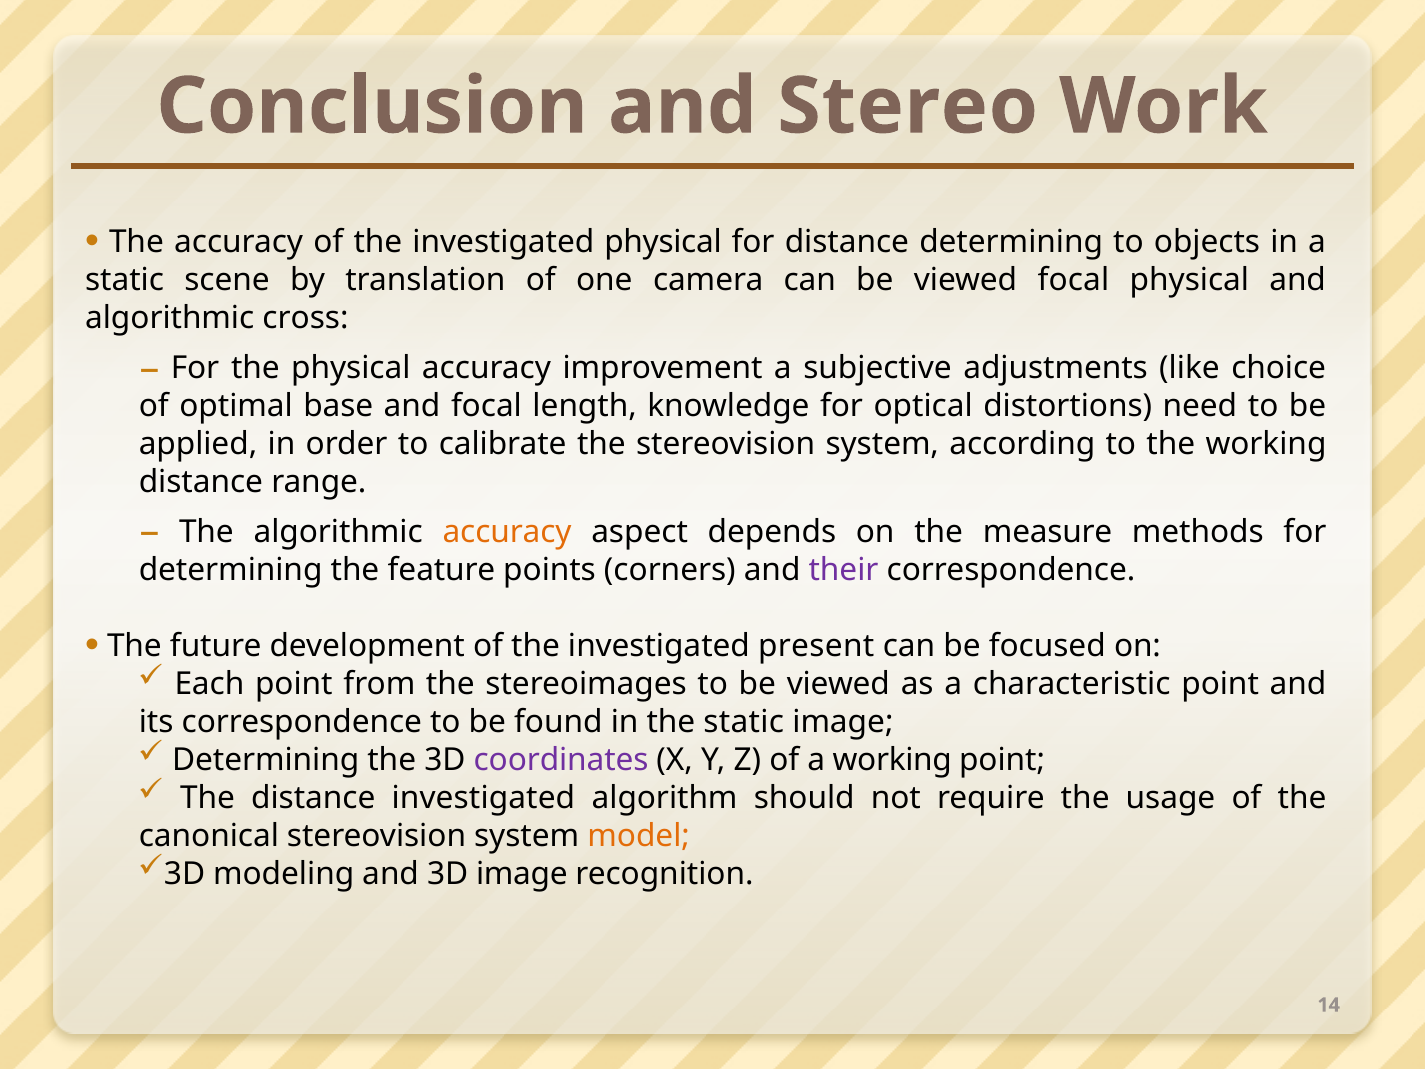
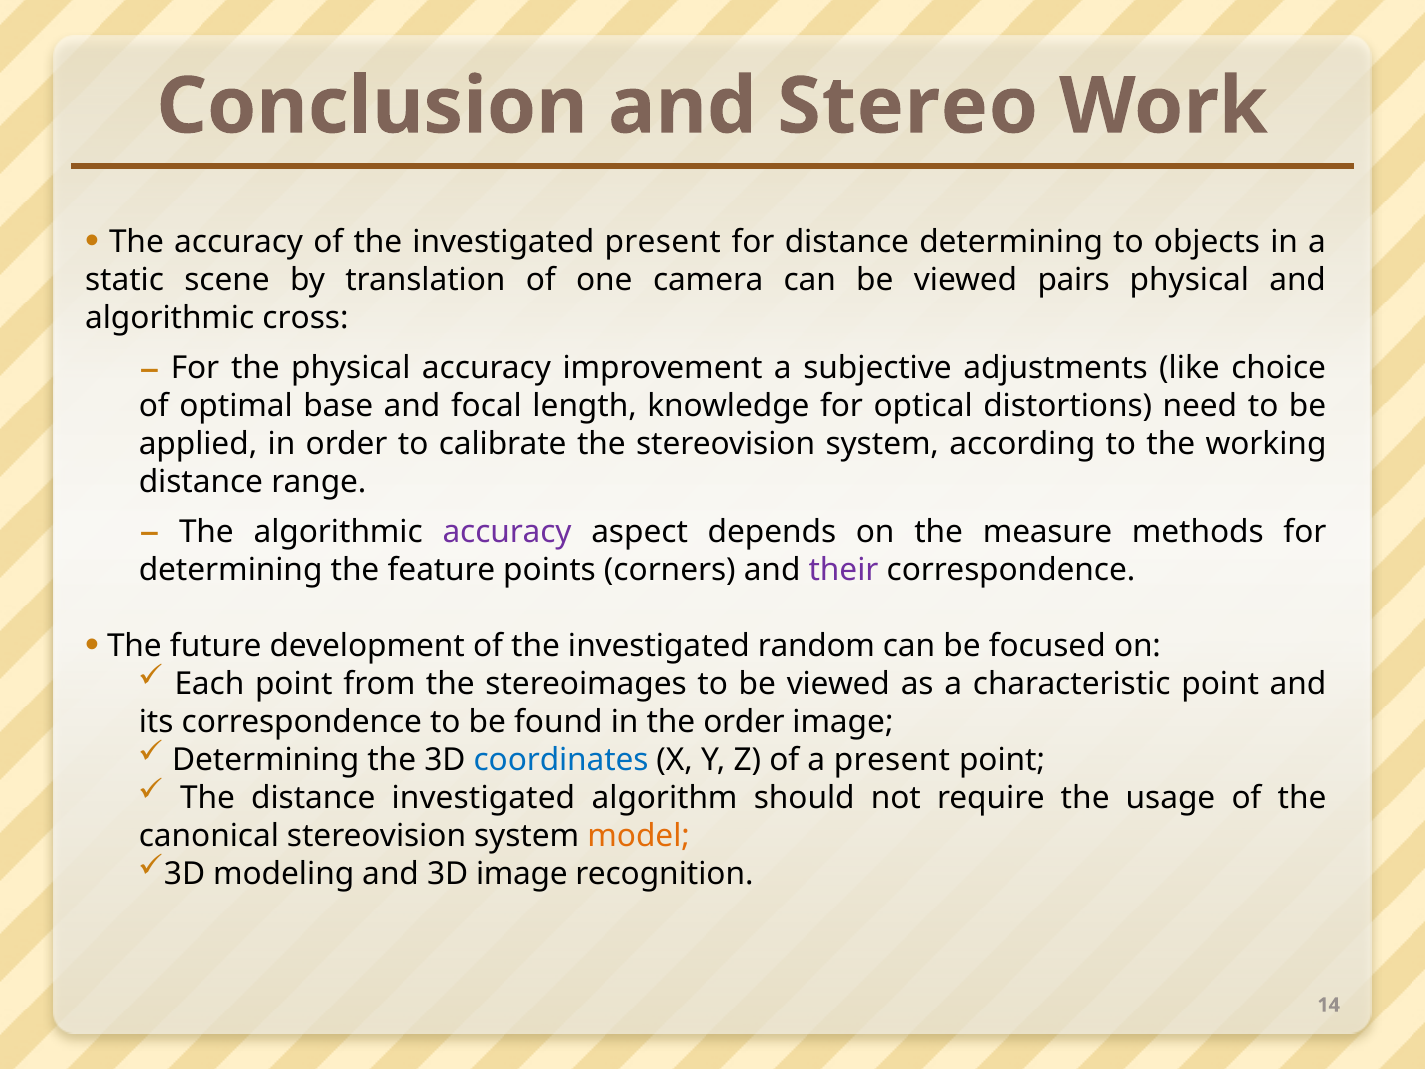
investigated physical: physical -> present
viewed focal: focal -> pairs
accuracy at (507, 532) colour: orange -> purple
present: present -> random
the static: static -> order
coordinates colour: purple -> blue
a working: working -> present
